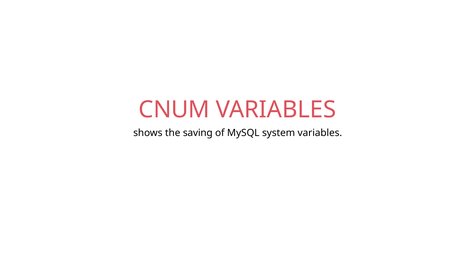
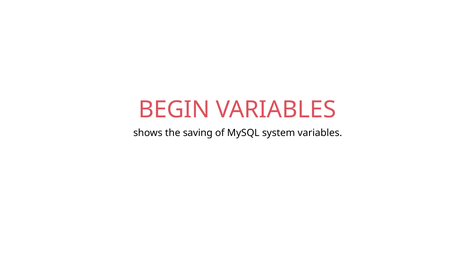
CNUM: CNUM -> BEGIN
